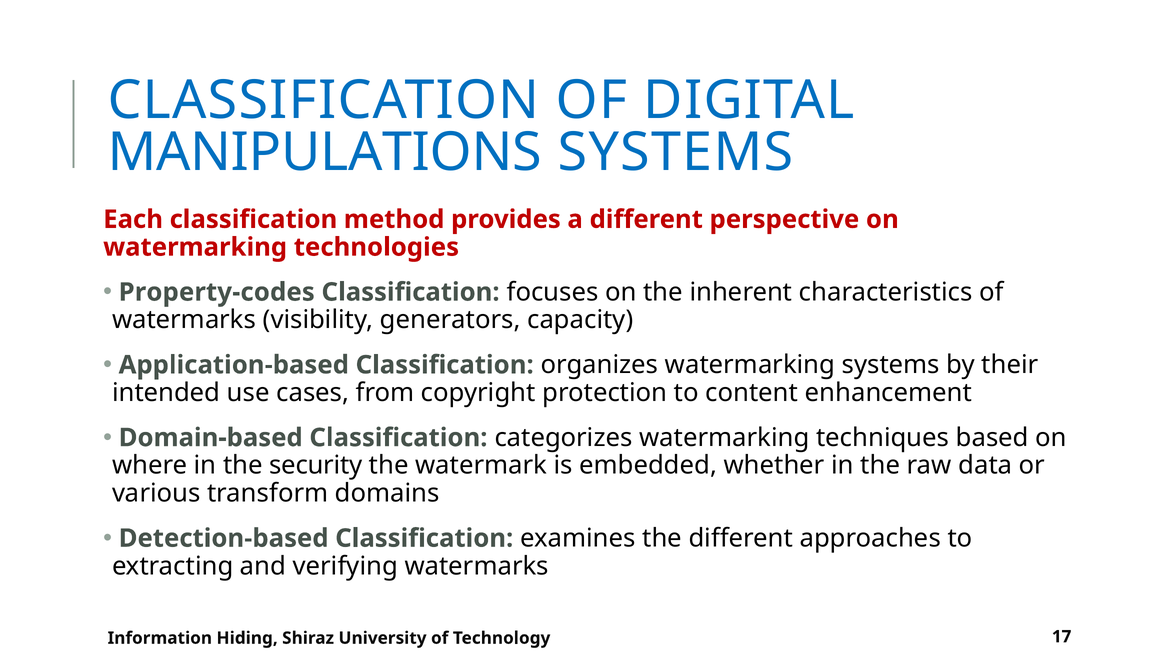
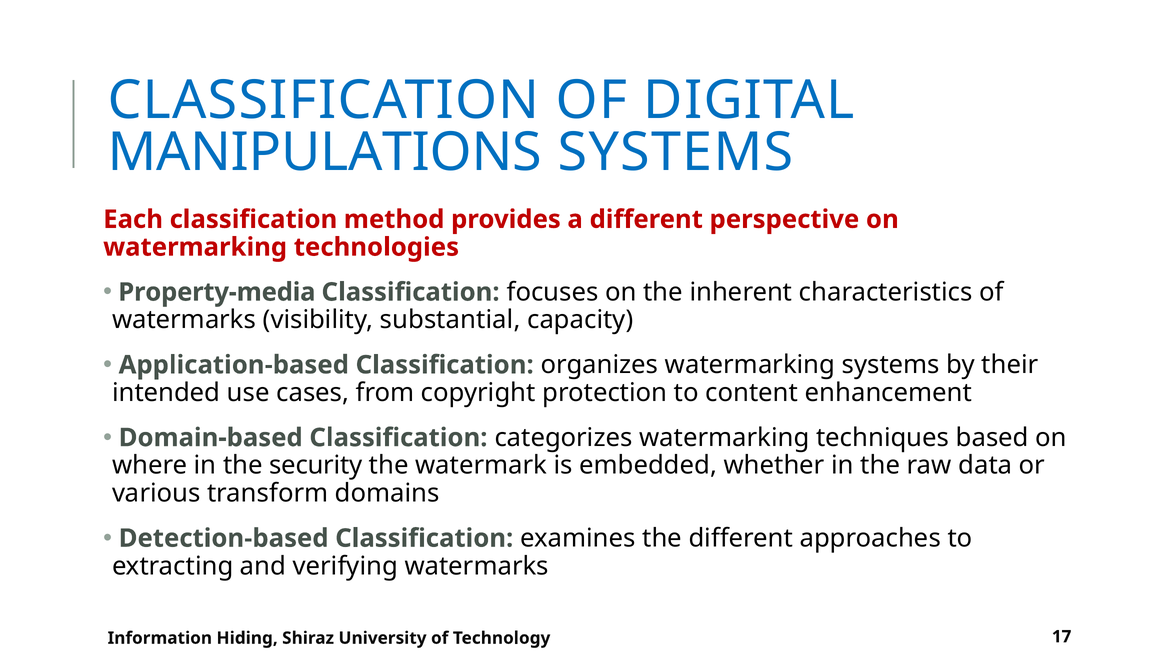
Property-codes: Property-codes -> Property-media
generators: generators -> substantial
